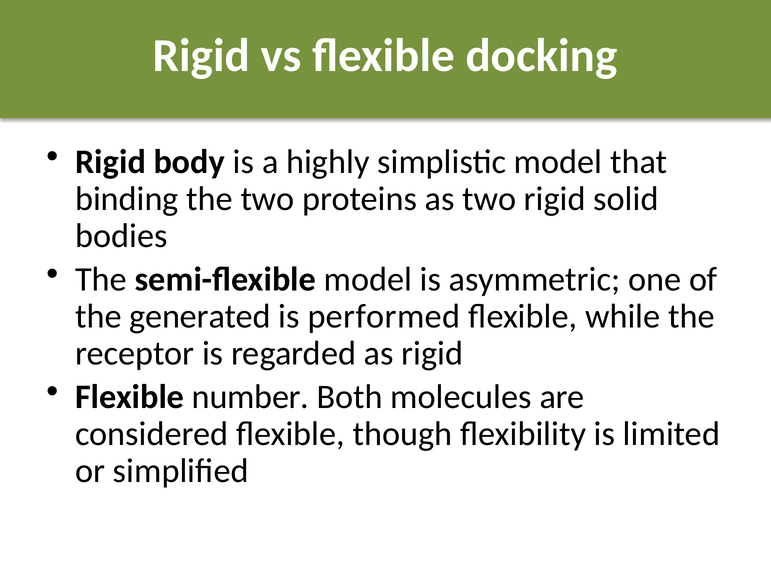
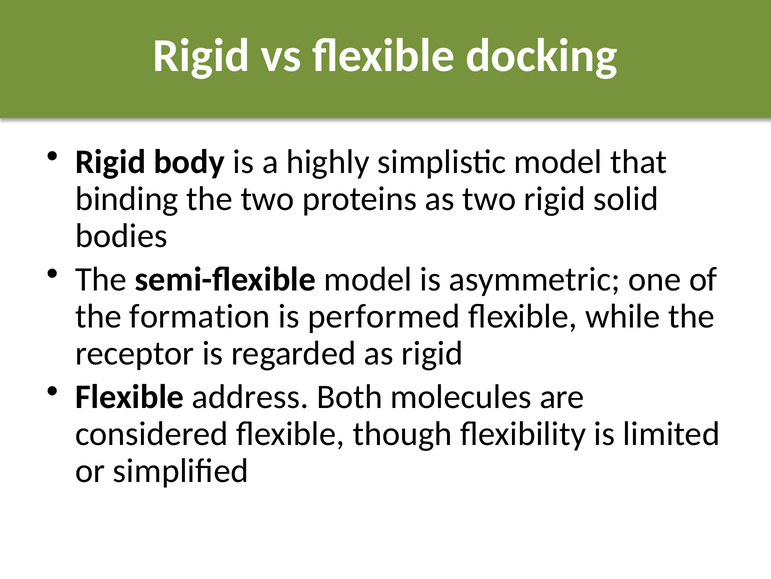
generated: generated -> formation
number: number -> address
